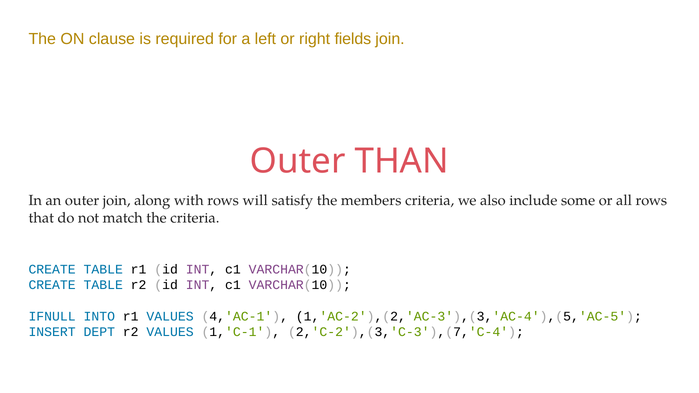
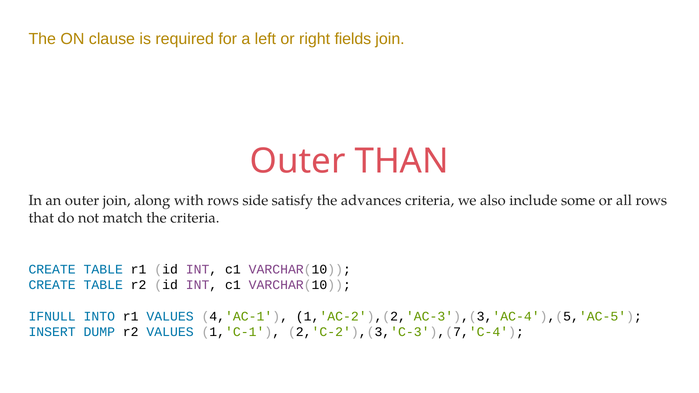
will: will -> side
members: members -> advances
DEPT: DEPT -> DUMP
